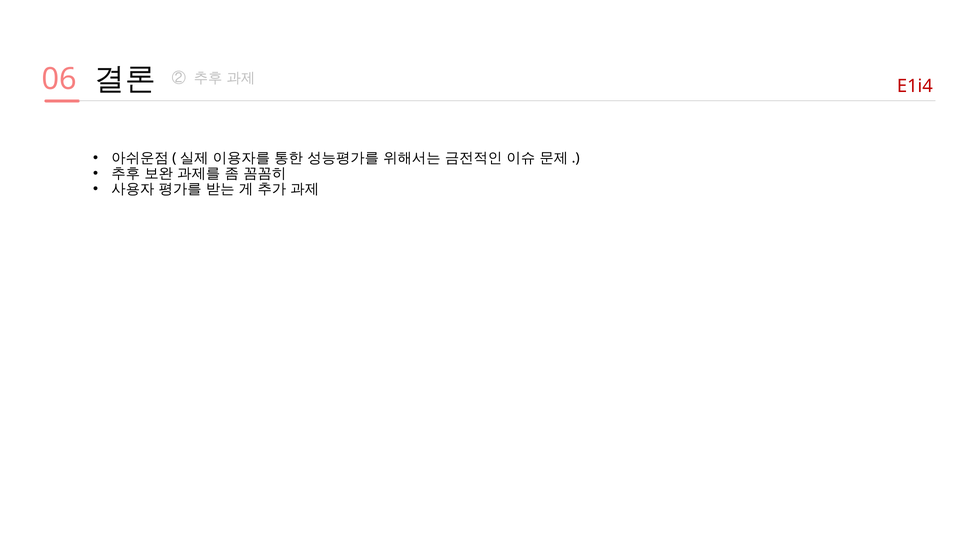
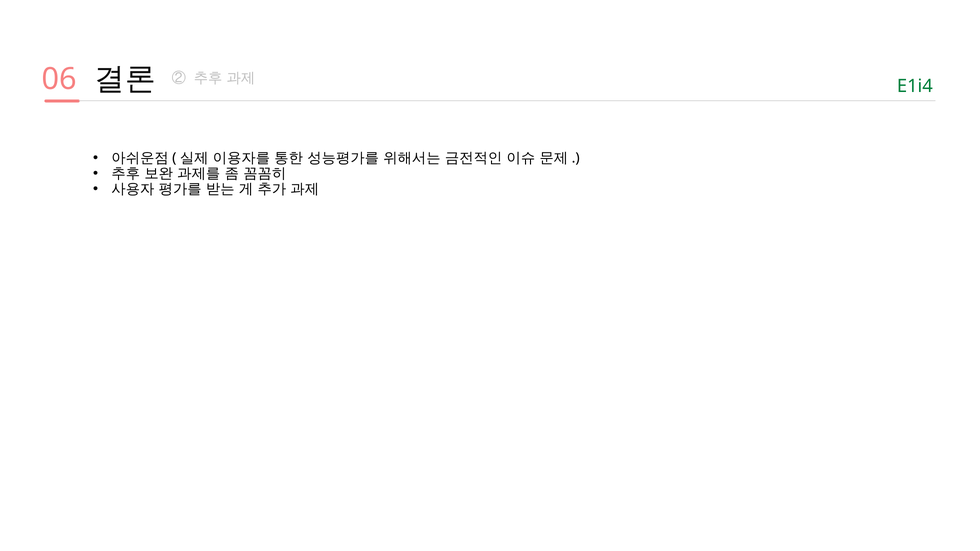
E1i4 colour: red -> green
